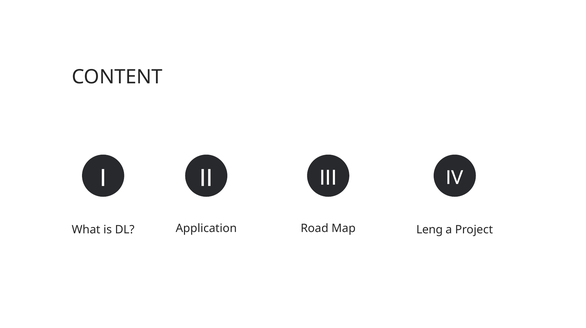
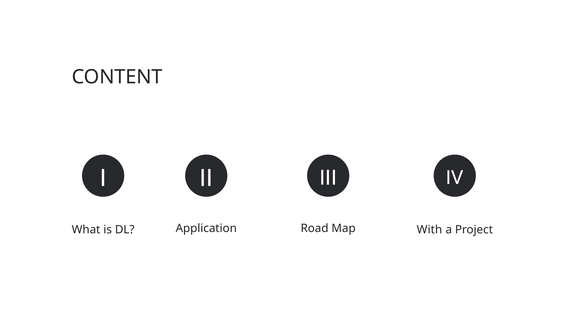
Leng: Leng -> With
